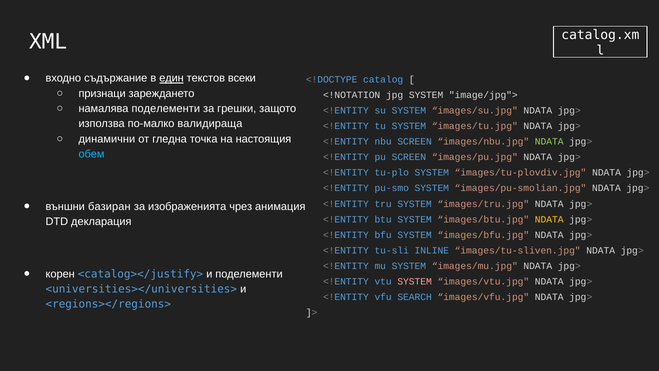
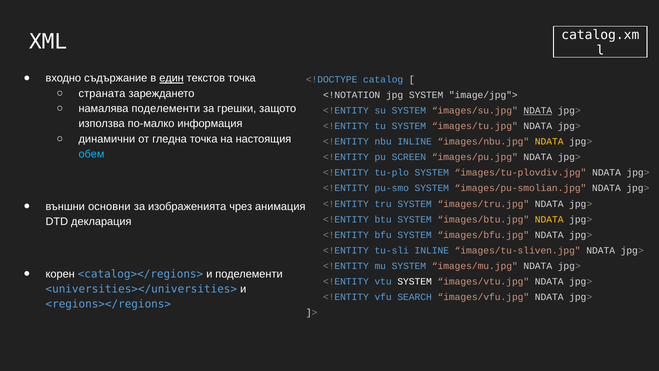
текстов всеки: всеки -> точка
признаци: признаци -> страната
NDATA at (538, 110) underline: none -> present
валидираща: валидираща -> информация
nbu SCREEN: SCREEN -> INLINE
NDATA at (549, 142) colour: light green -> yellow
базиран: базиран -> основни
<catalog></justify>: <catalog></justify> -> <catalog></regions>
SYSTEM at (415, 281) colour: pink -> white
